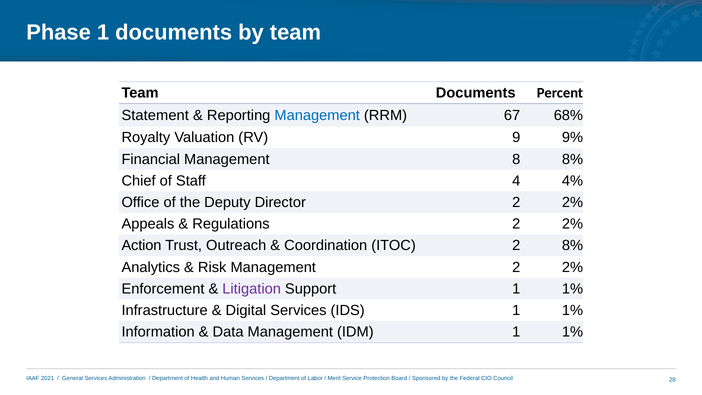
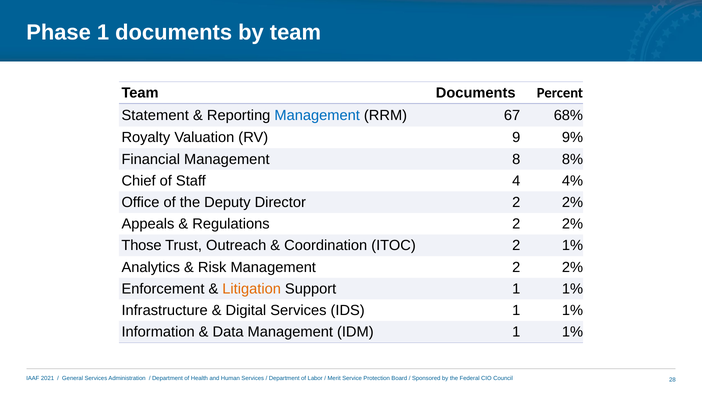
Action: Action -> Those
2 8%: 8% -> 1%
Litigation colour: purple -> orange
